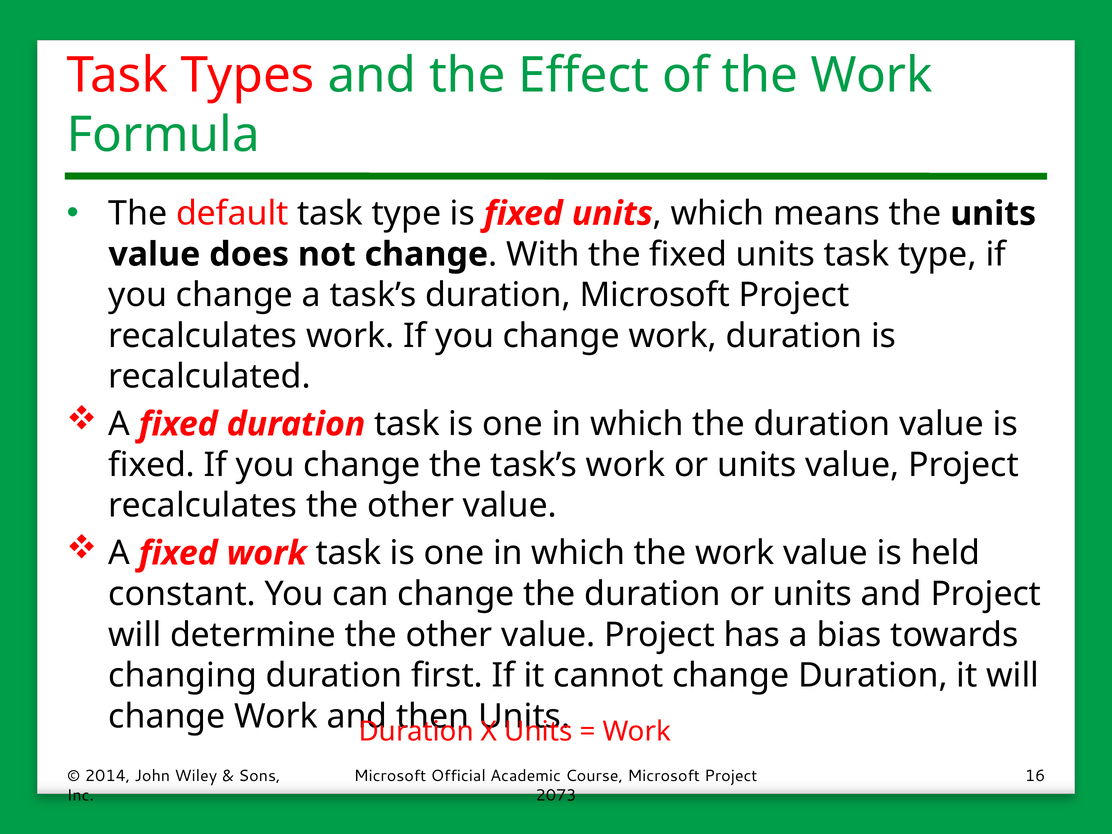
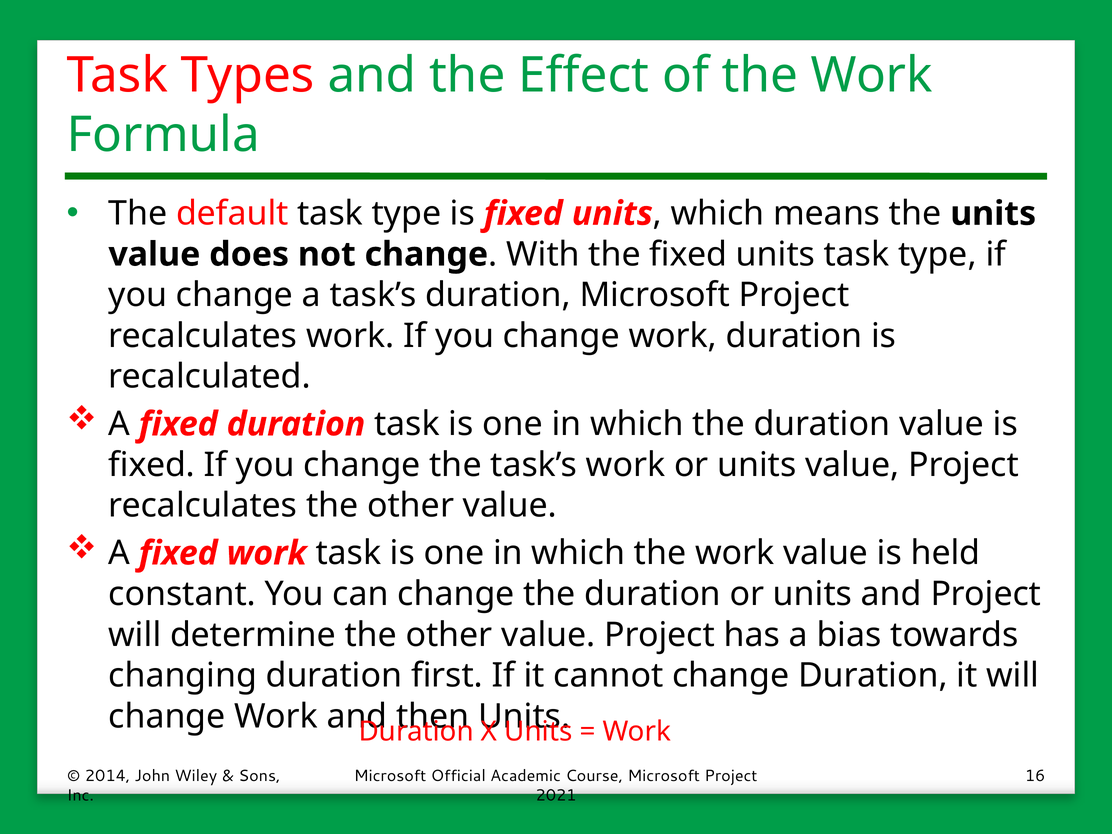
2073: 2073 -> 2021
